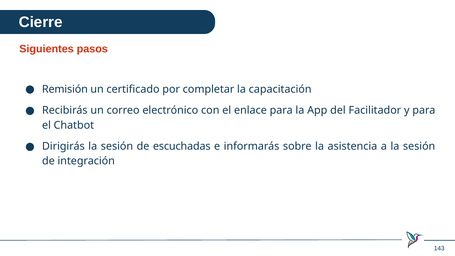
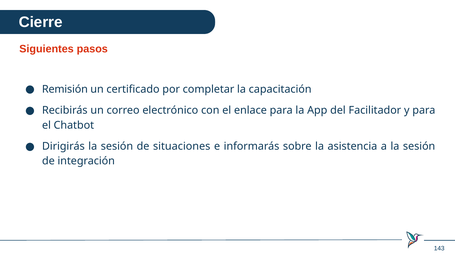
escuchadas: escuchadas -> situaciones
